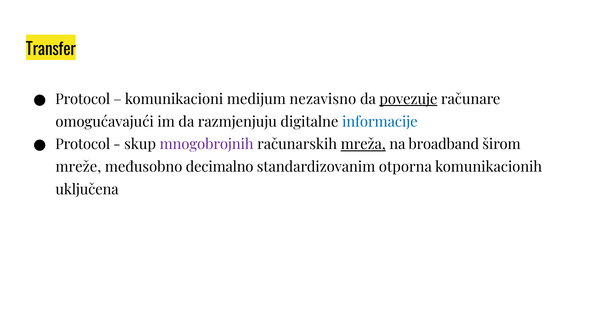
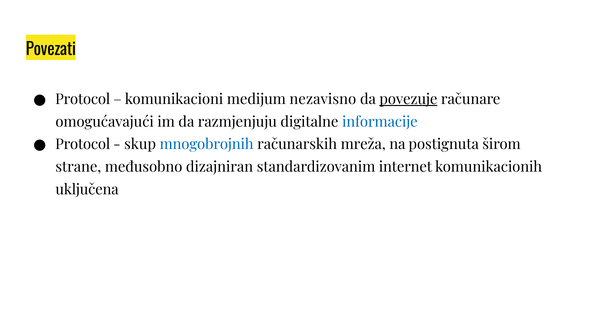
Transfer: Transfer -> Povezati
mnogobrojnih colour: purple -> blue
mreža underline: present -> none
broadband: broadband -> postignuta
mreže: mreže -> strane
decimalno: decimalno -> dizajniran
otporna: otporna -> internet
